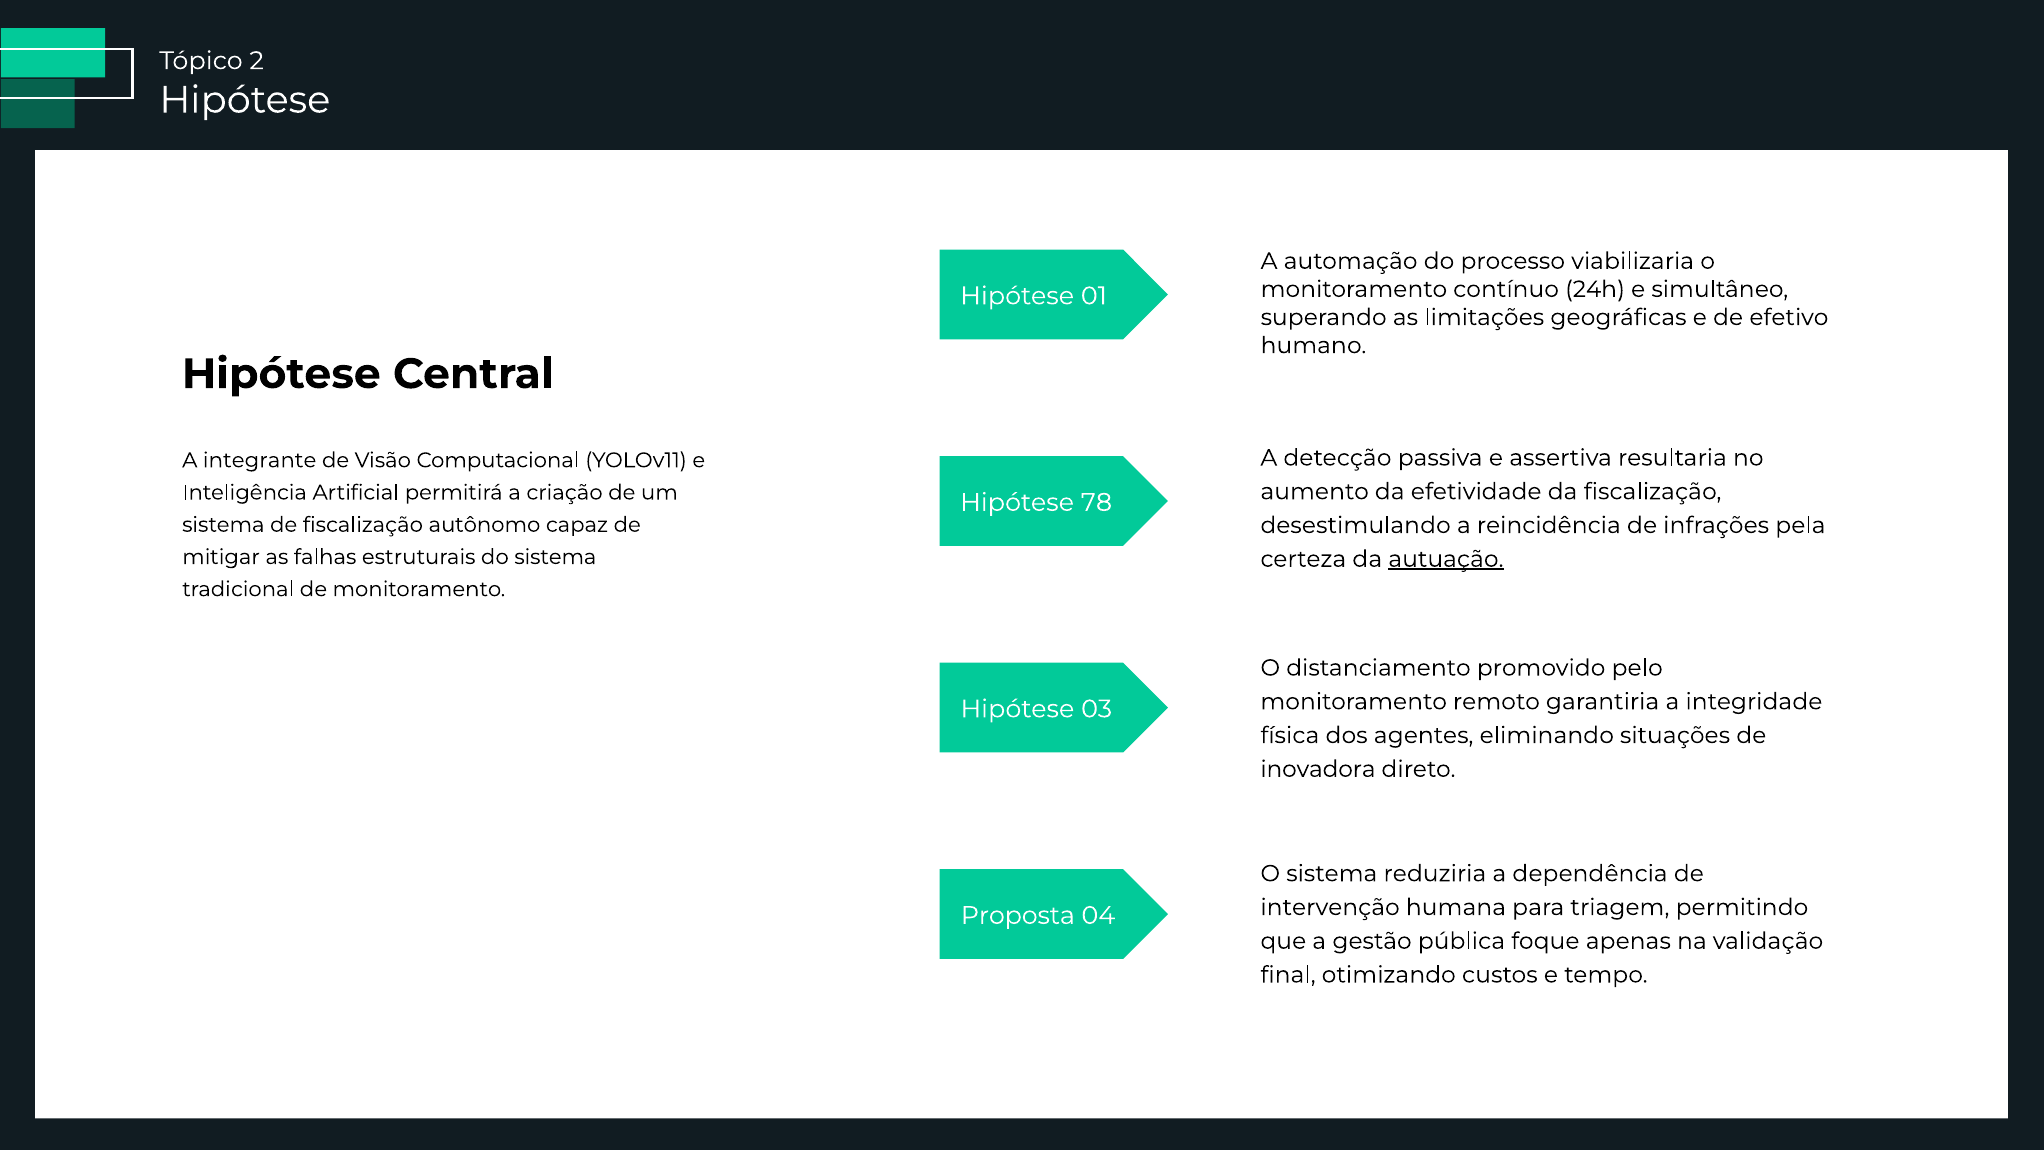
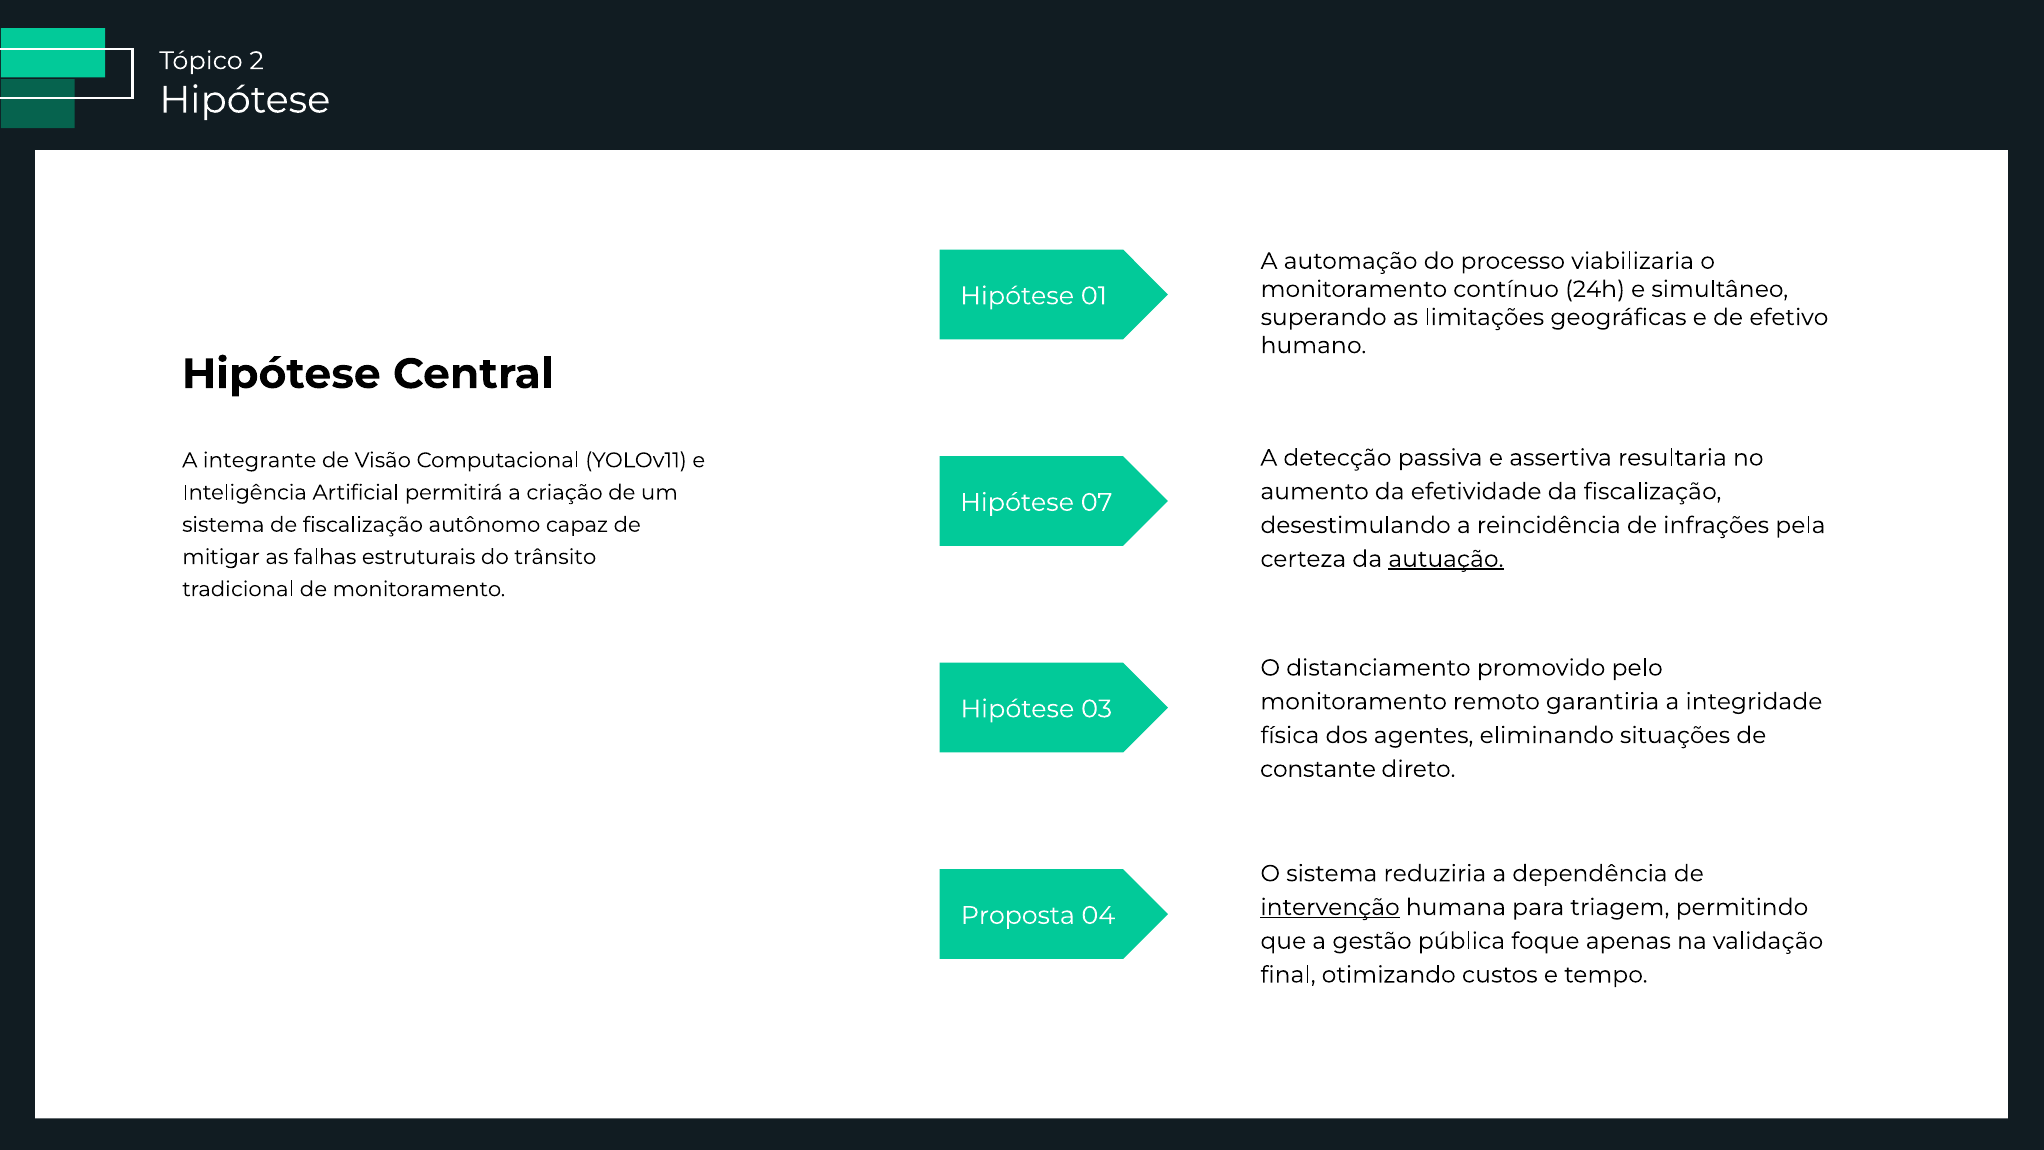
78: 78 -> 07
do sistema: sistema -> trânsito
inovadora: inovadora -> constante
intervenção underline: none -> present
